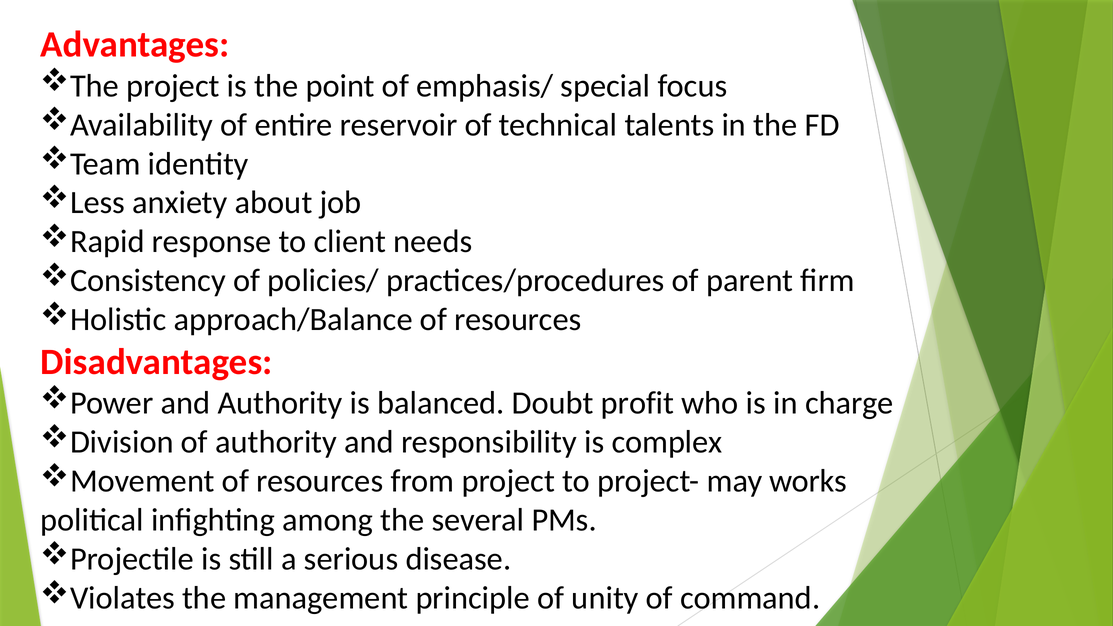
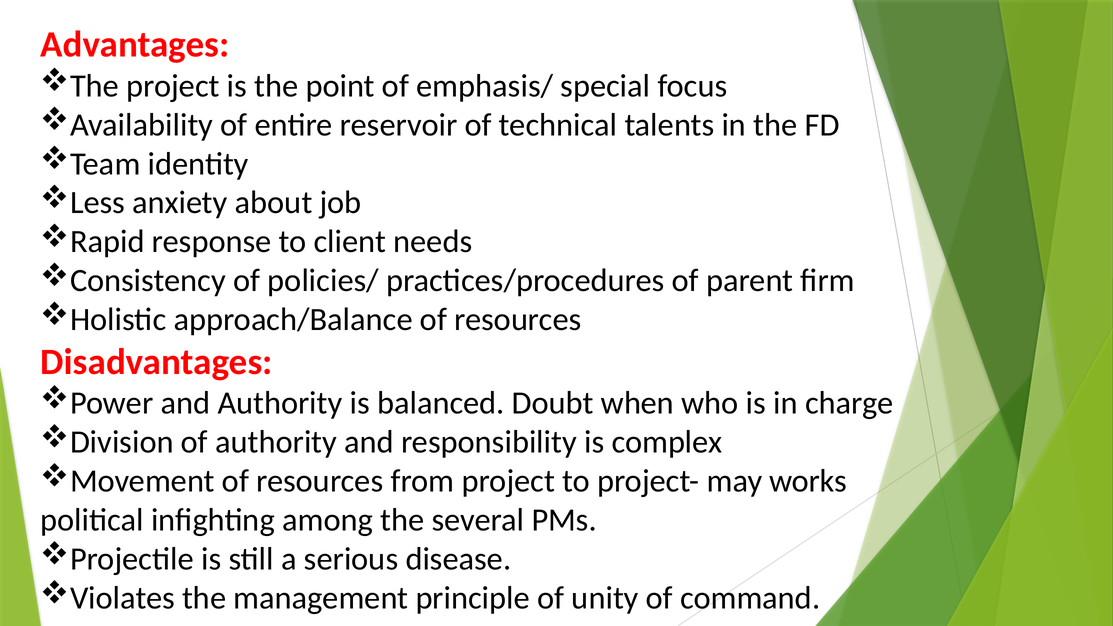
profit: profit -> when
